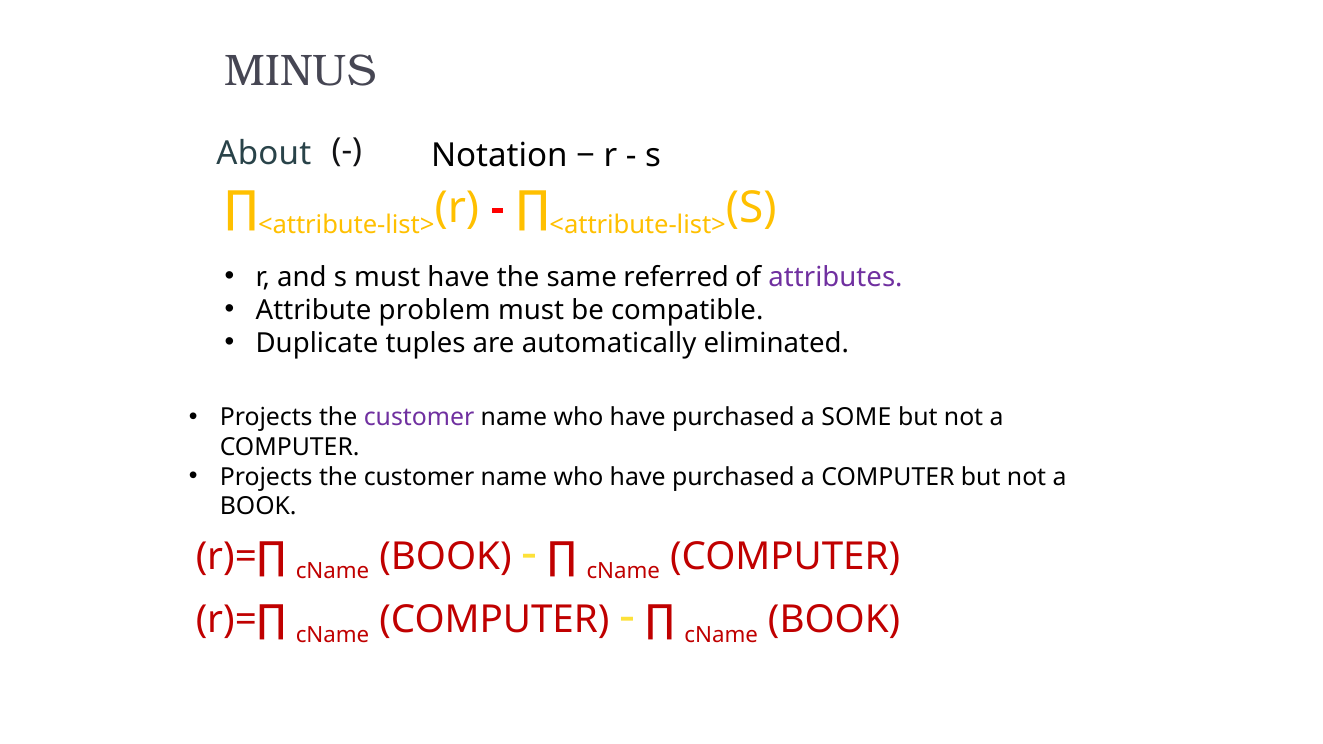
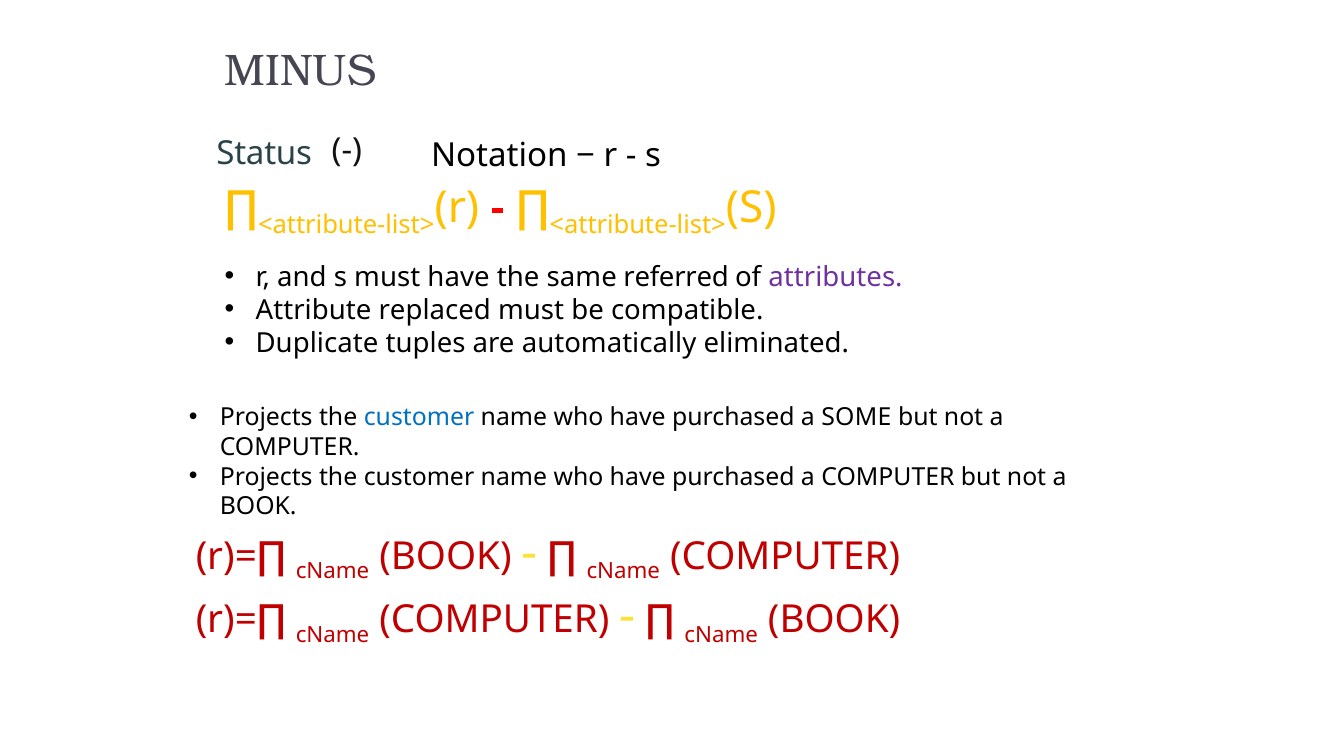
About: About -> Status
problem: problem -> replaced
customer at (419, 418) colour: purple -> blue
